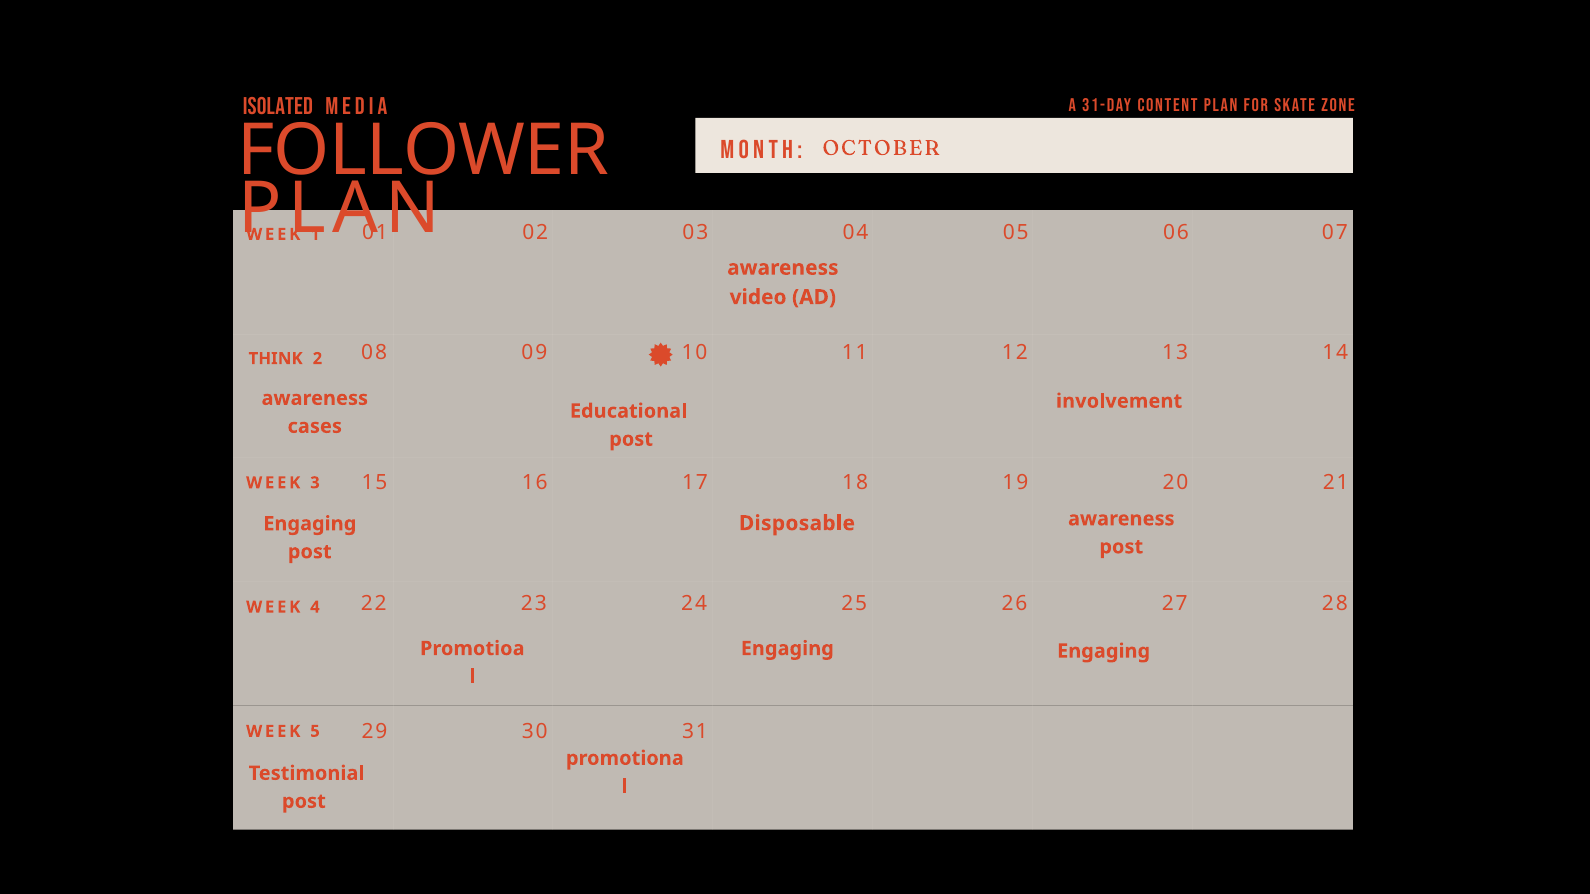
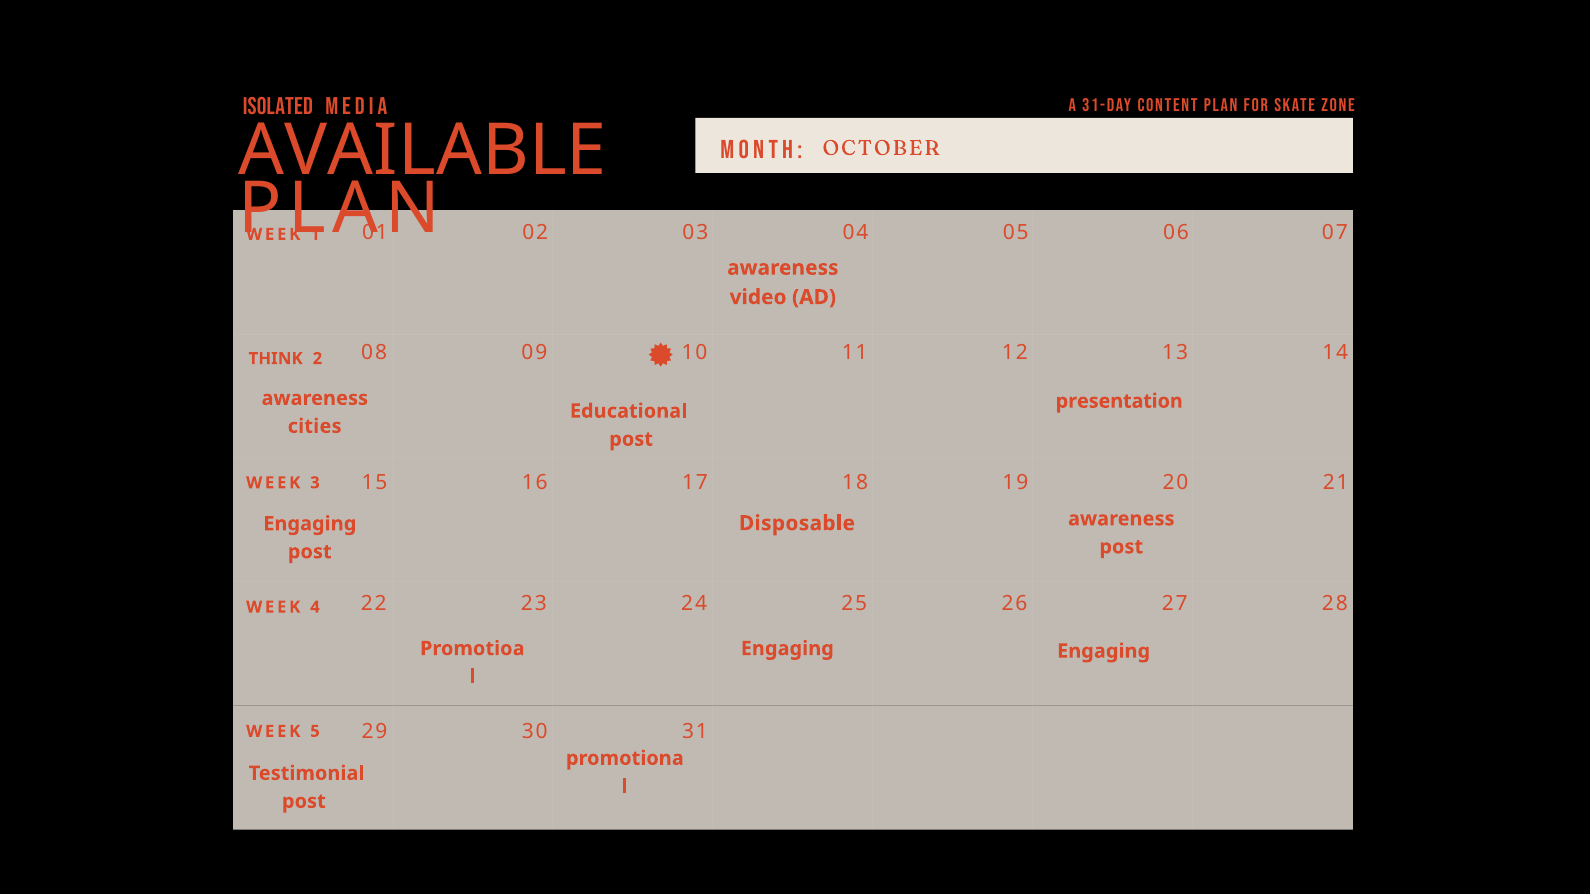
FOLLOWER: FOLLOWER -> AVAILABLE
involvement: involvement -> presentation
cases: cases -> cities
